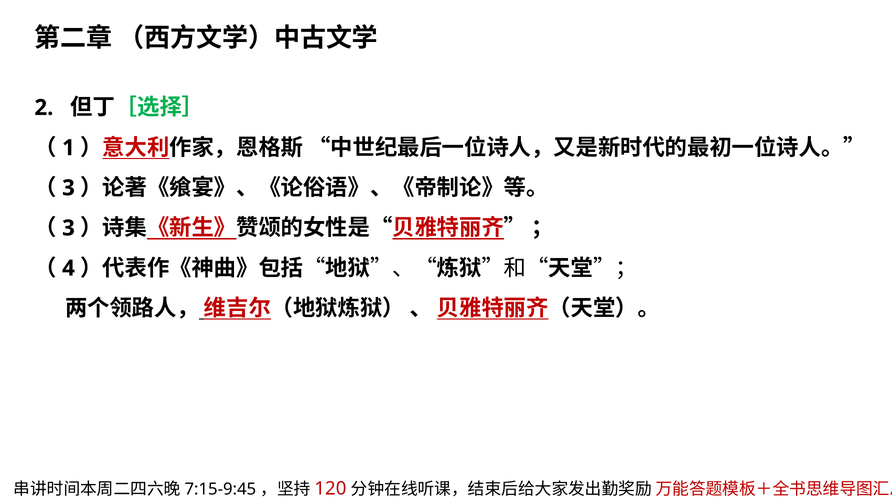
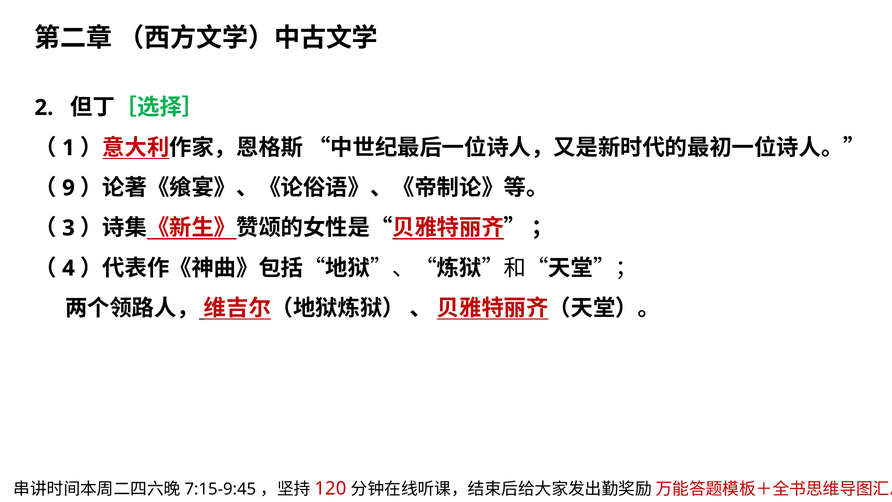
3 at (68, 188): 3 -> 9
